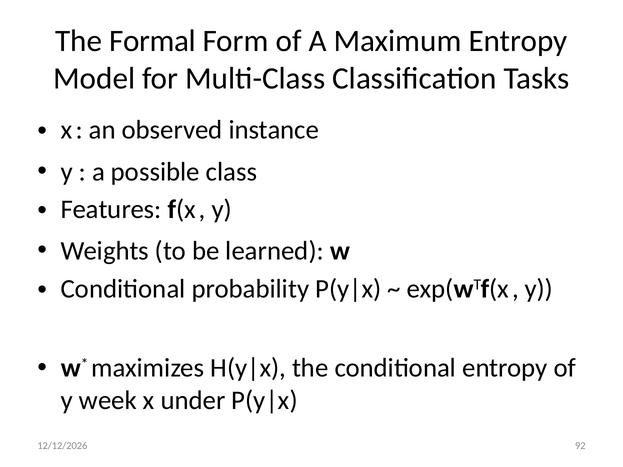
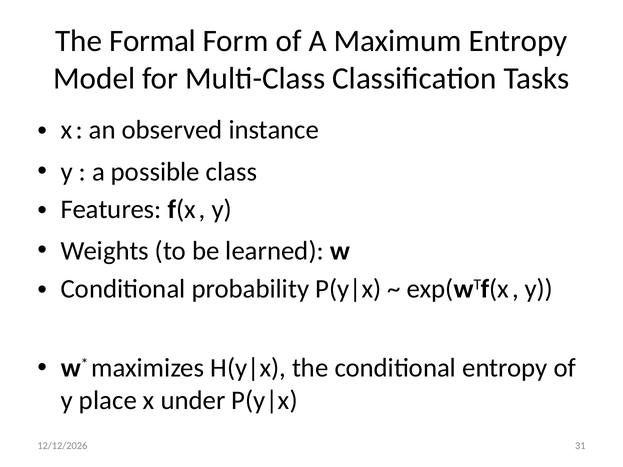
week: week -> place
92: 92 -> 31
